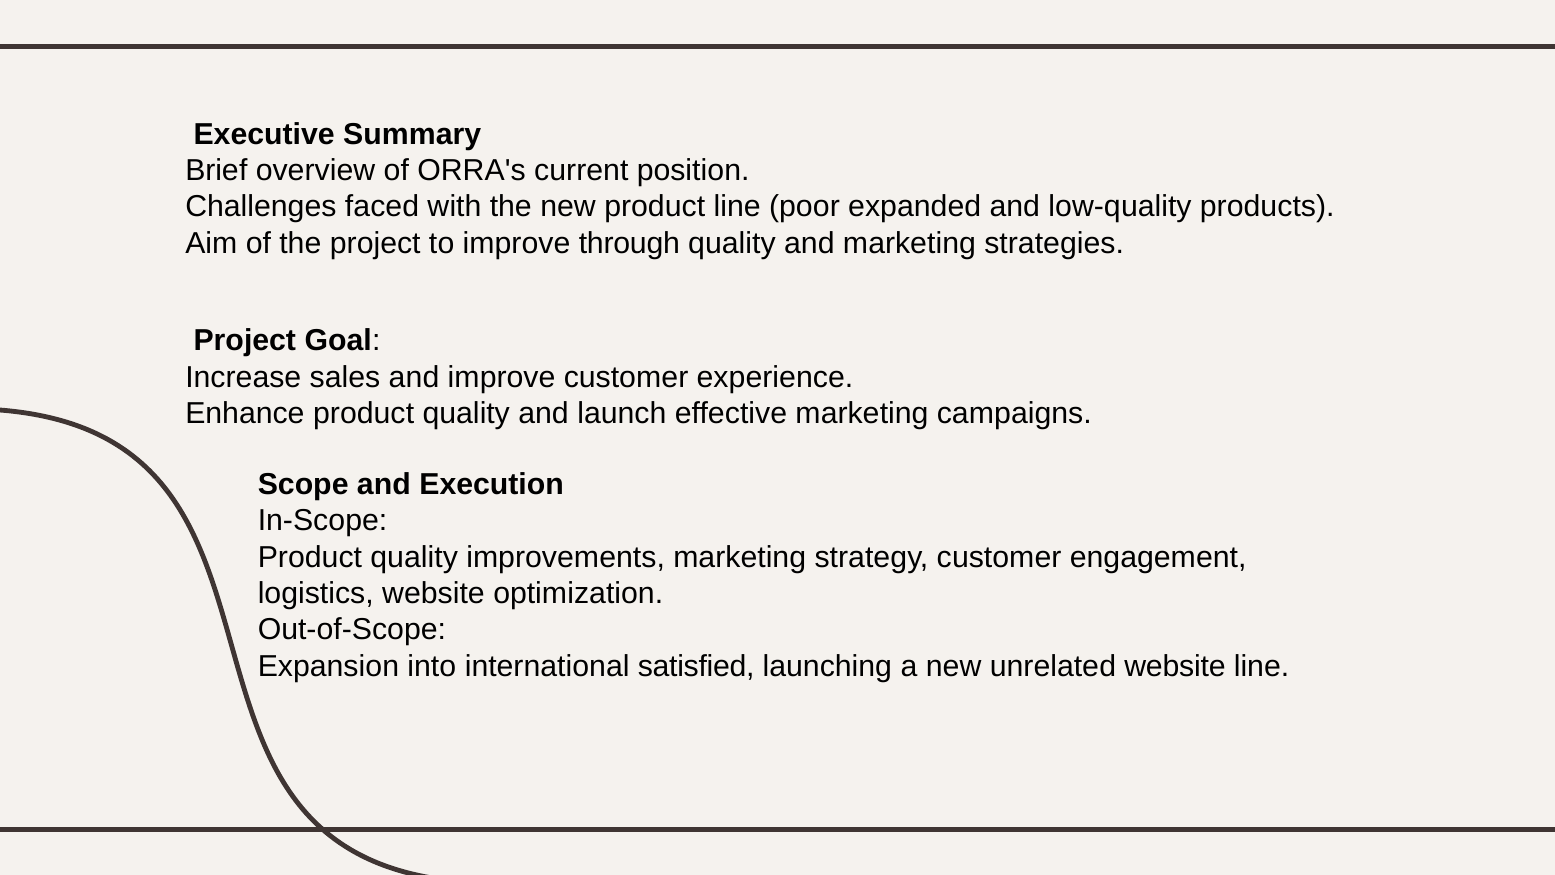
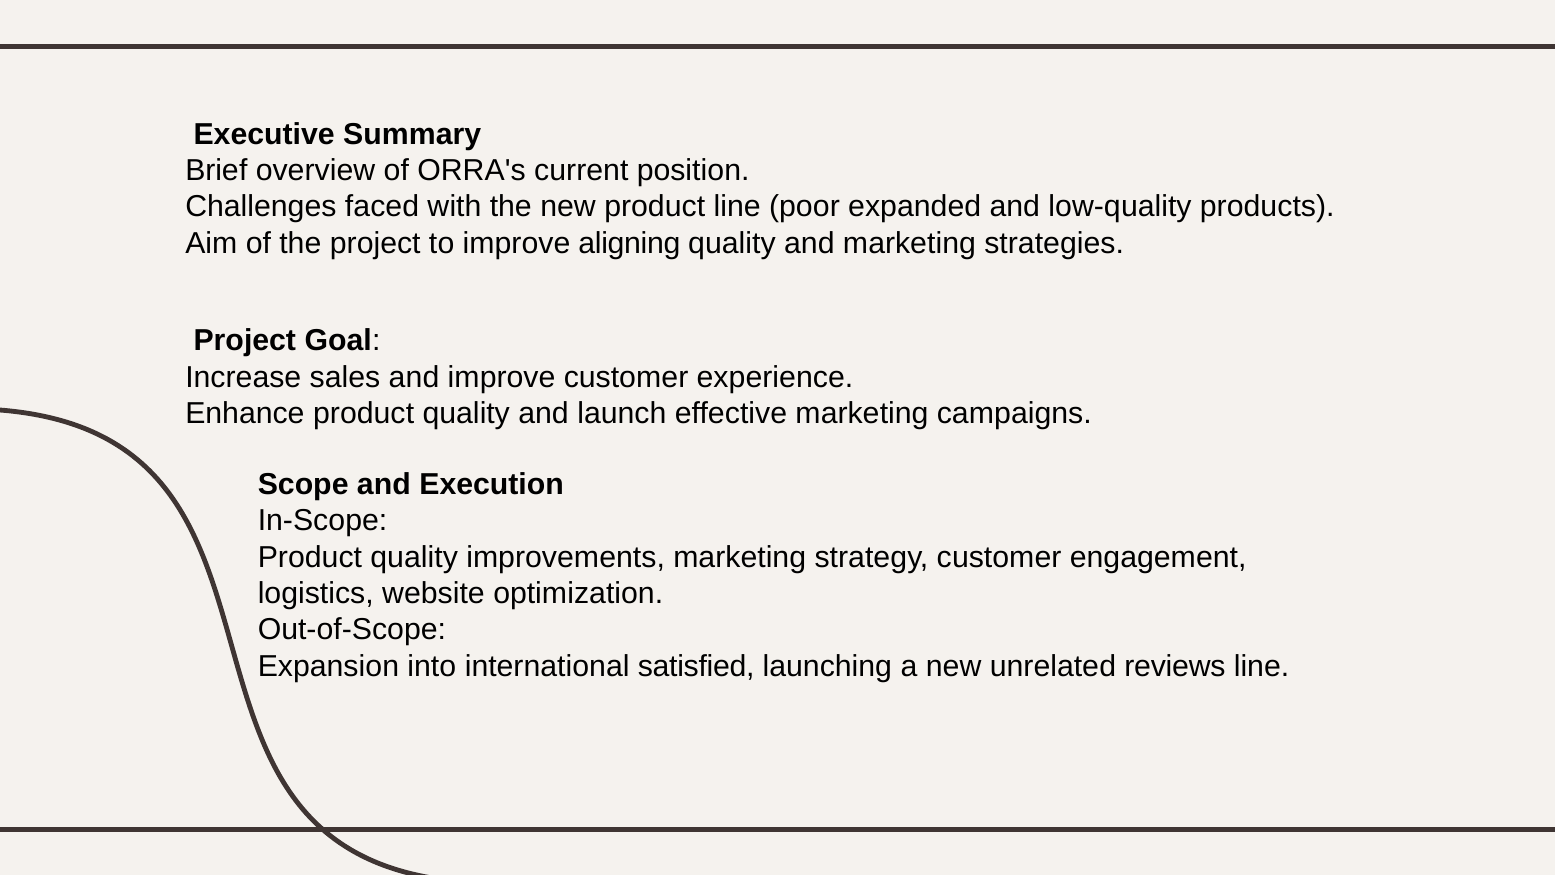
through: through -> aligning
unrelated website: website -> reviews
